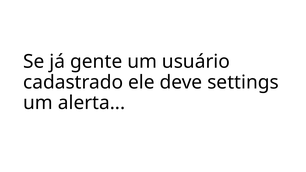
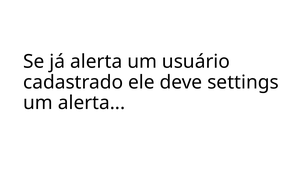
já gente: gente -> alerta
